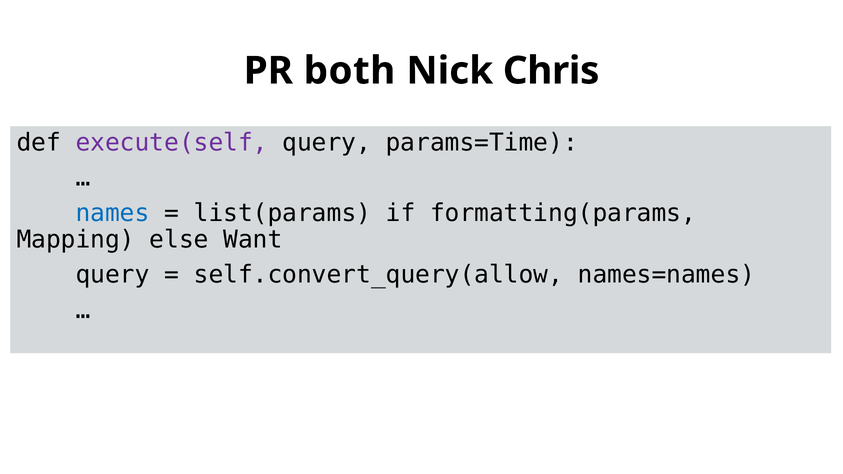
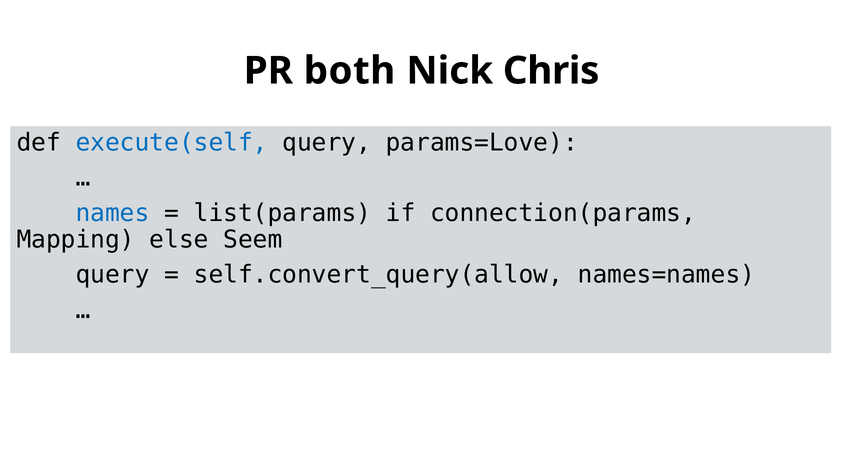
execute(self colour: purple -> blue
params=Time: params=Time -> params=Love
formatting(params: formatting(params -> connection(params
Want: Want -> Seem
